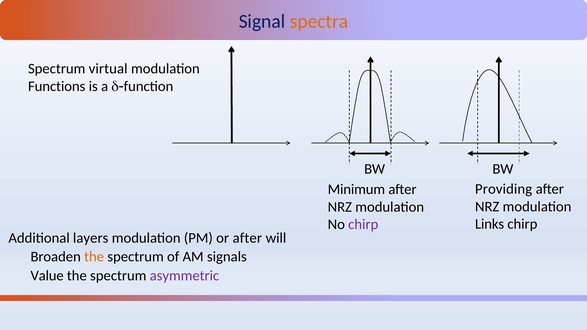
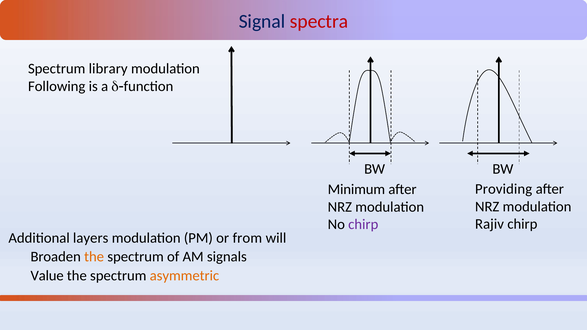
spectra colour: orange -> red
virtual: virtual -> library
Functions: Functions -> Following
Links: Links -> Rajiv
or after: after -> from
asymmetric colour: purple -> orange
